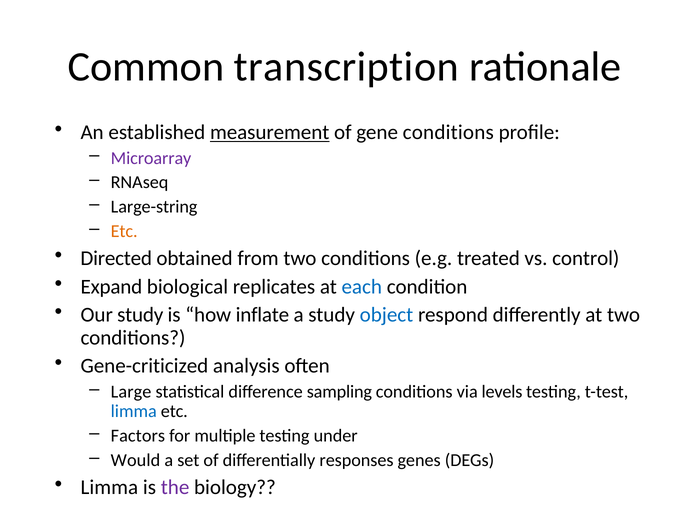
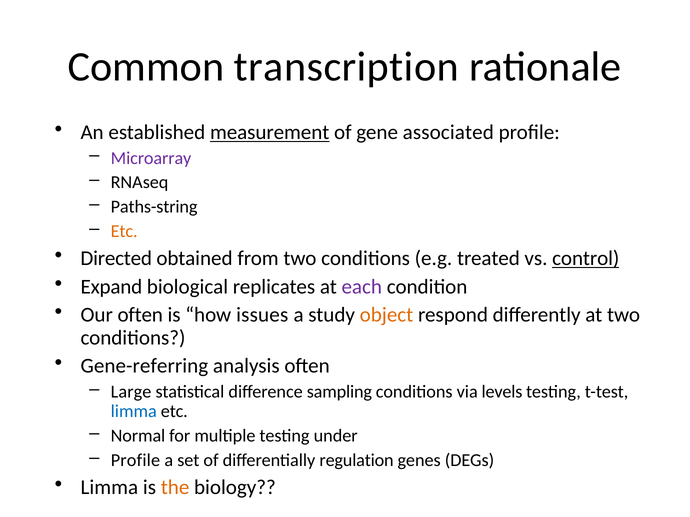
gene conditions: conditions -> associated
Large-string: Large-string -> Paths-string
control underline: none -> present
each colour: blue -> purple
Our study: study -> often
inflate: inflate -> issues
object colour: blue -> orange
Gene-criticized: Gene-criticized -> Gene-referring
Factors: Factors -> Normal
Would at (135, 461): Would -> Profile
responses: responses -> regulation
the colour: purple -> orange
